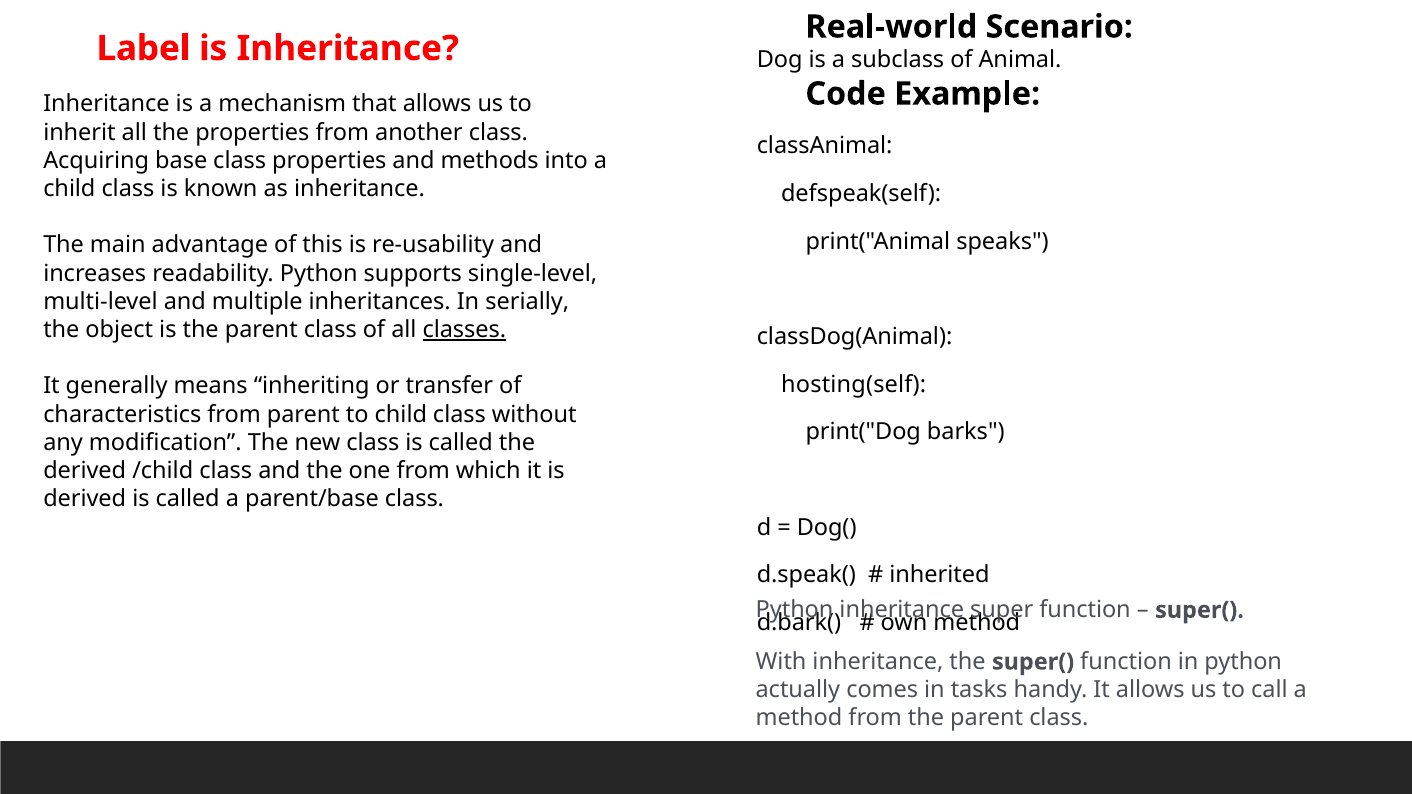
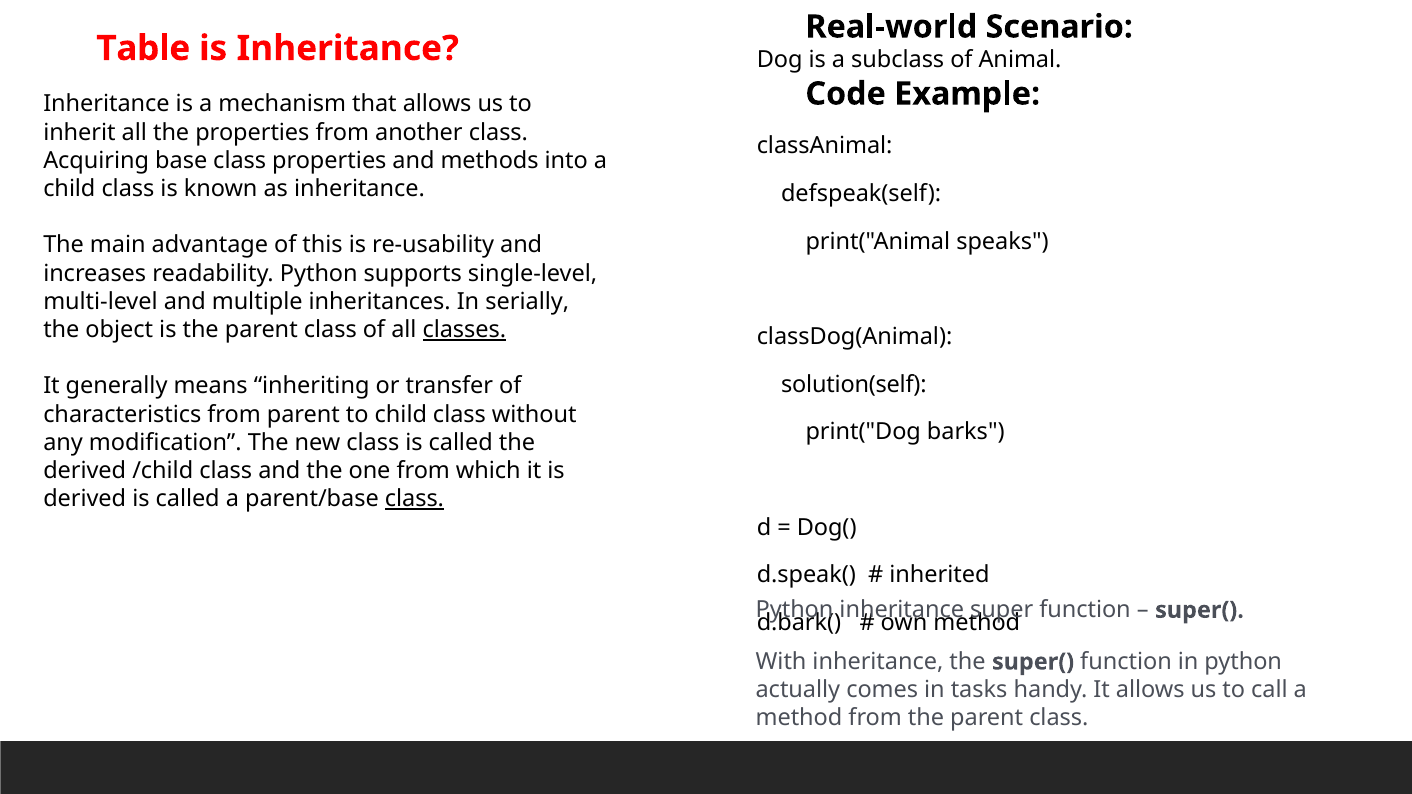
Label: Label -> Table
hosting(self: hosting(self -> solution(self
class at (414, 499) underline: none -> present
